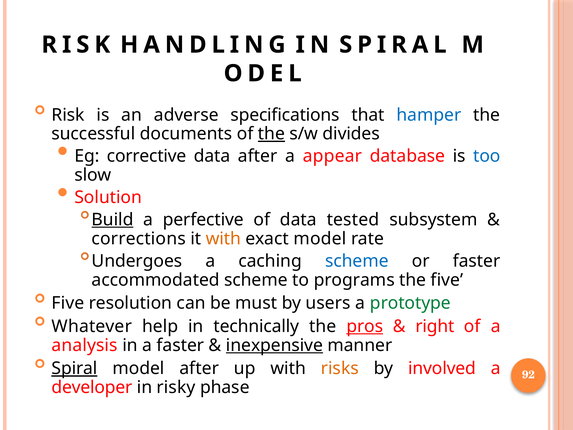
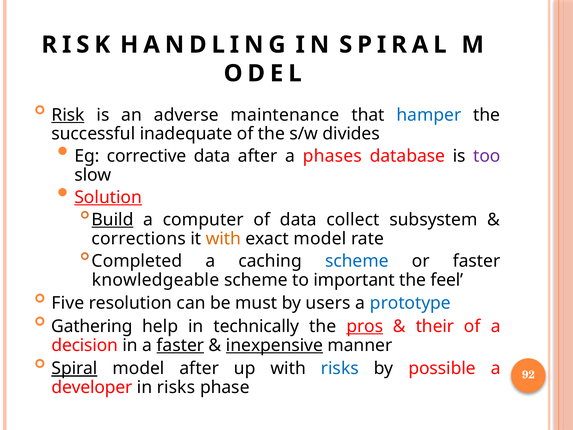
Risk underline: none -> present
specifications: specifications -> maintenance
documents: documents -> inadequate
the at (271, 134) underline: present -> none
appear: appear -> phases
too colour: blue -> purple
Solution underline: none -> present
perfective: perfective -> computer
tested: tested -> collect
Undergoes: Undergoes -> Completed
accommodated: accommodated -> knowledgeable
programs: programs -> important
the five: five -> feel
prototype colour: green -> blue
Whatever: Whatever -> Gathering
right: right -> their
analysis: analysis -> decision
faster at (180, 345) underline: none -> present
risks at (340, 368) colour: orange -> blue
involved: involved -> possible
in risky: risky -> risks
